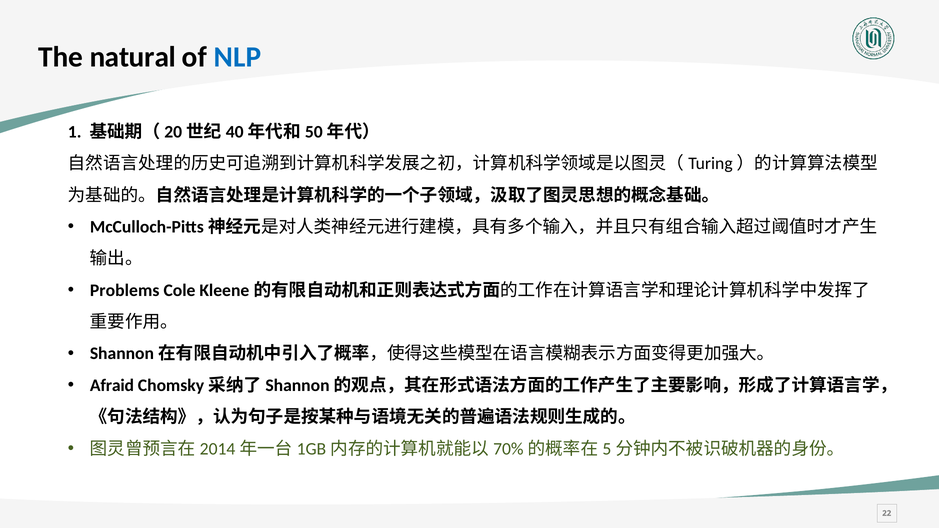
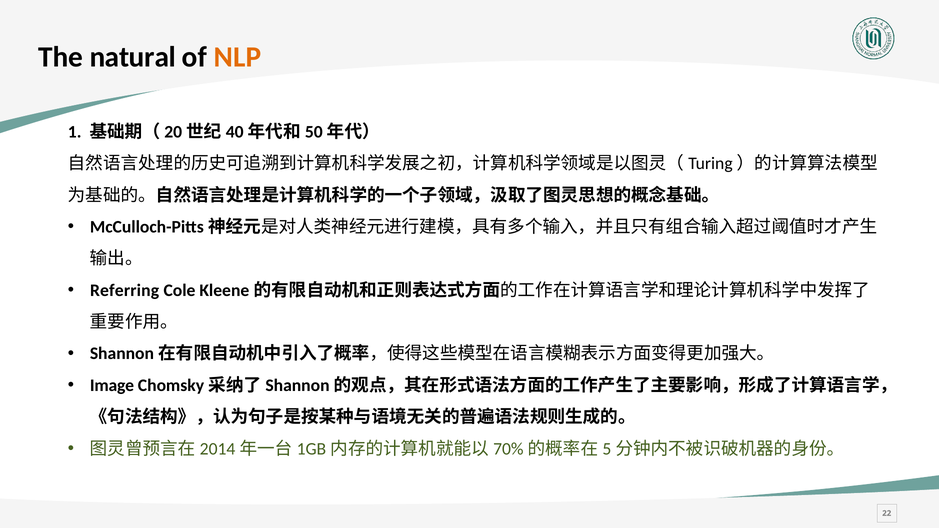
NLP colour: blue -> orange
Problems: Problems -> Referring
Afraid: Afraid -> Image
